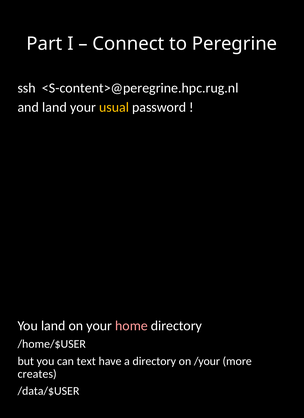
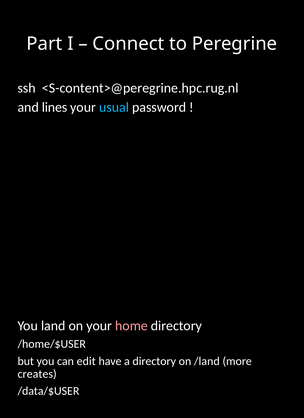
and land: land -> lines
usual colour: yellow -> light blue
text: text -> edit
/your: /your -> /land
